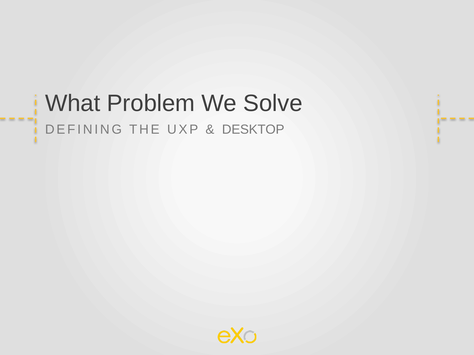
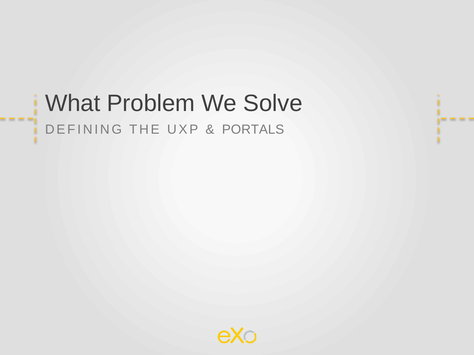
DESKTOP: DESKTOP -> PORTALS
